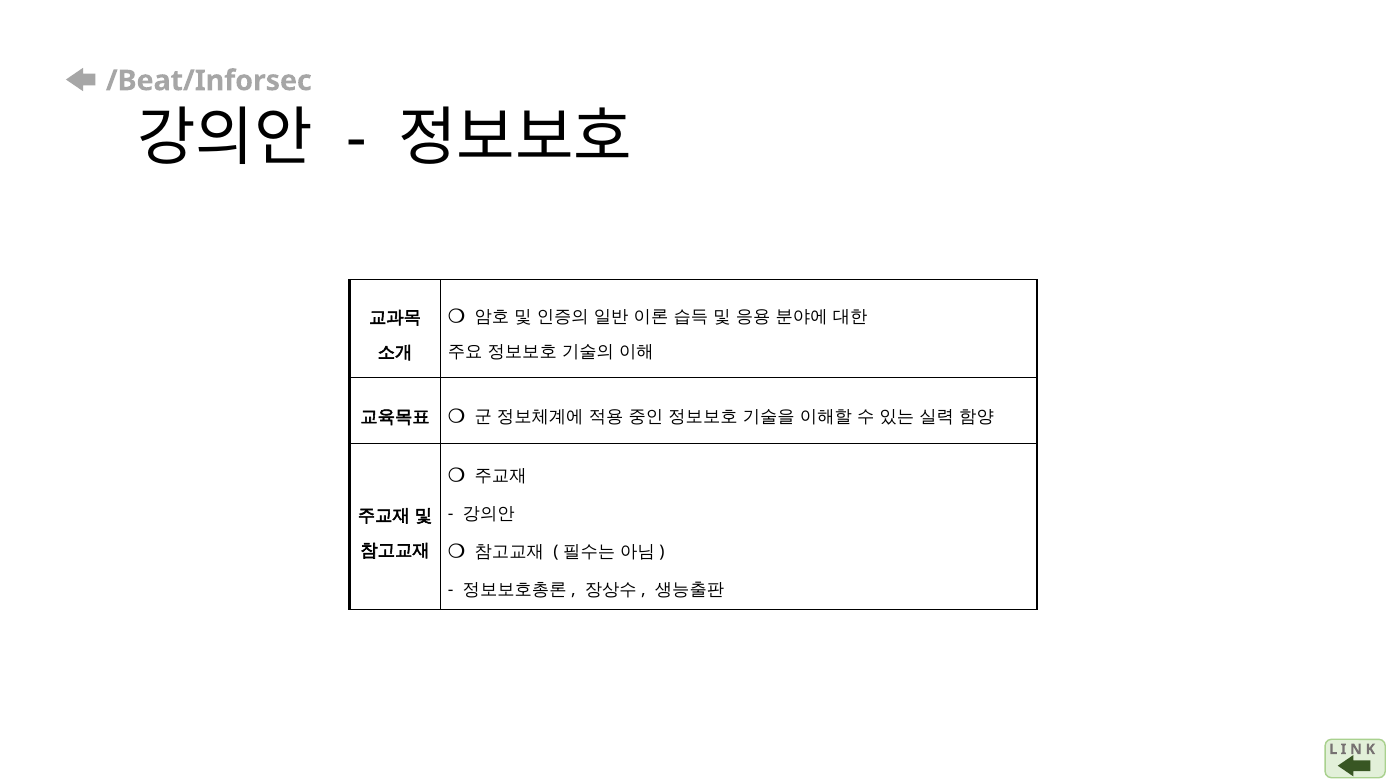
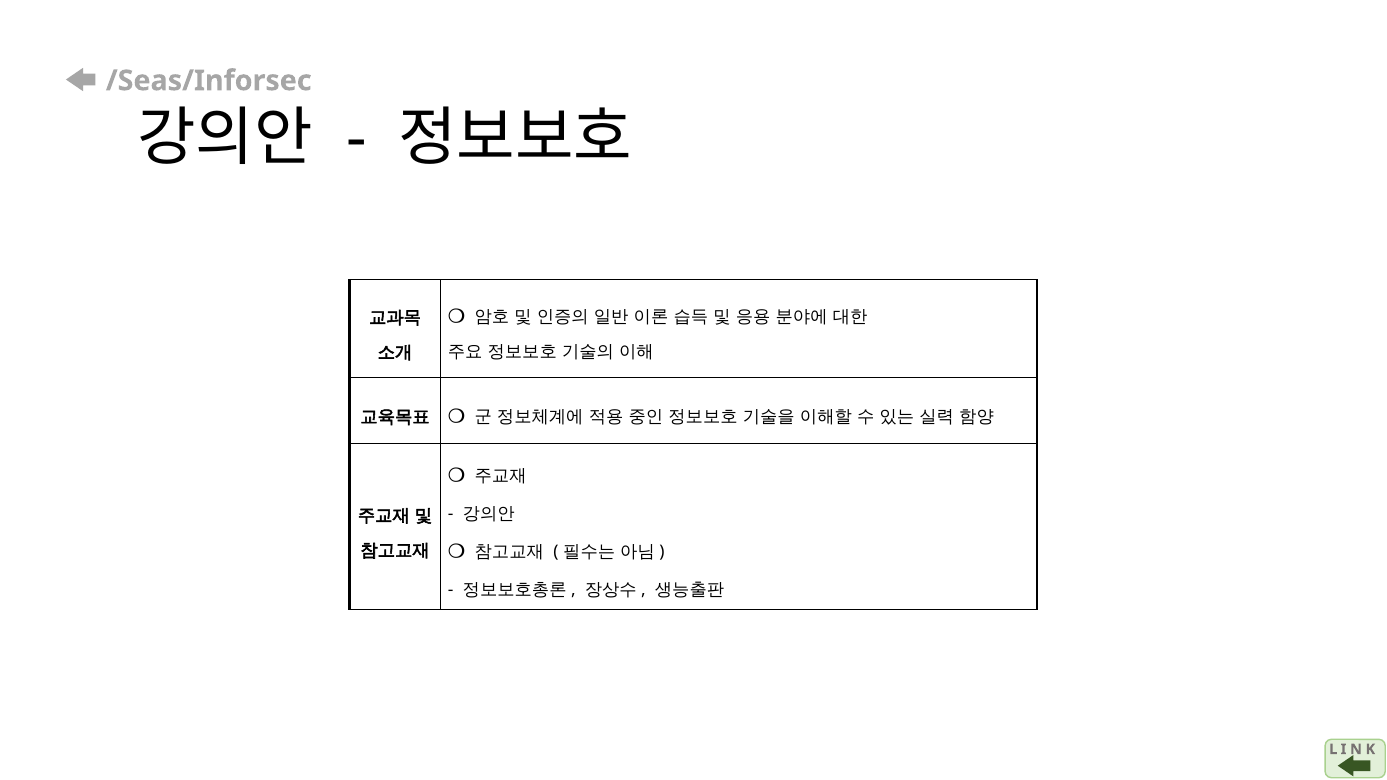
/Beat/Inforsec: /Beat/Inforsec -> /Seas/Inforsec
